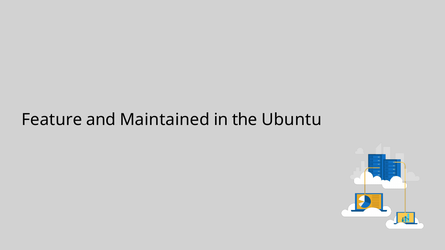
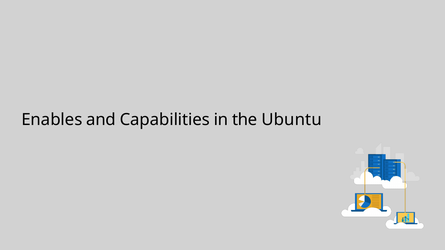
Feature: Feature -> Enables
Maintained: Maintained -> Capabilities
